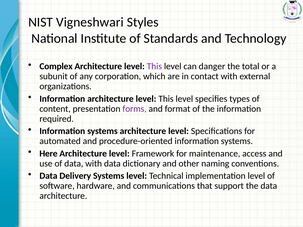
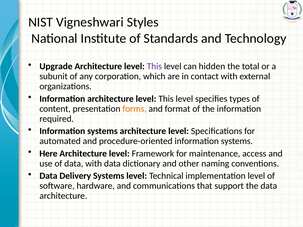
Complex: Complex -> Upgrade
danger: danger -> hidden
forms colour: purple -> orange
